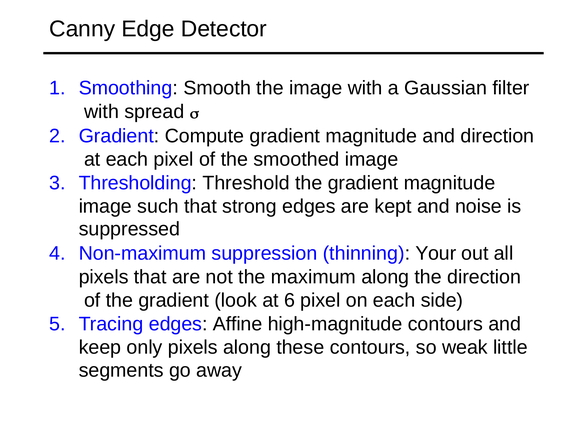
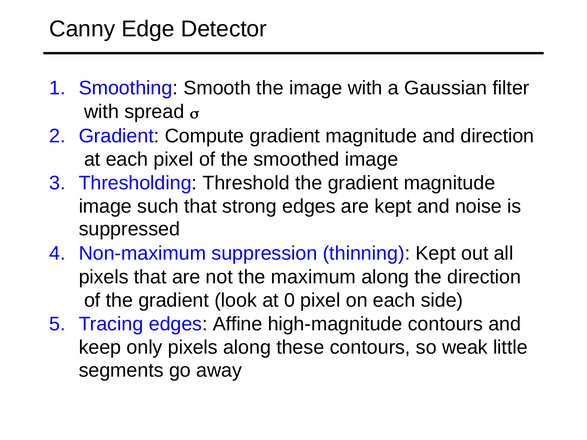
thinning Your: Your -> Kept
6: 6 -> 0
